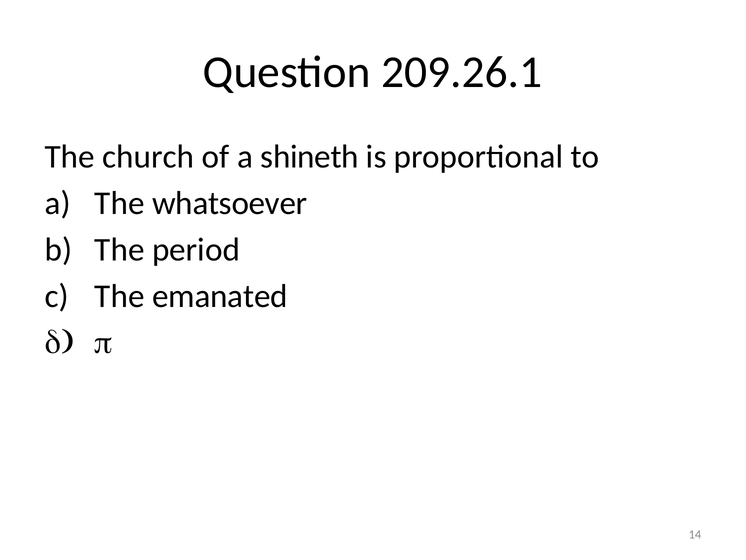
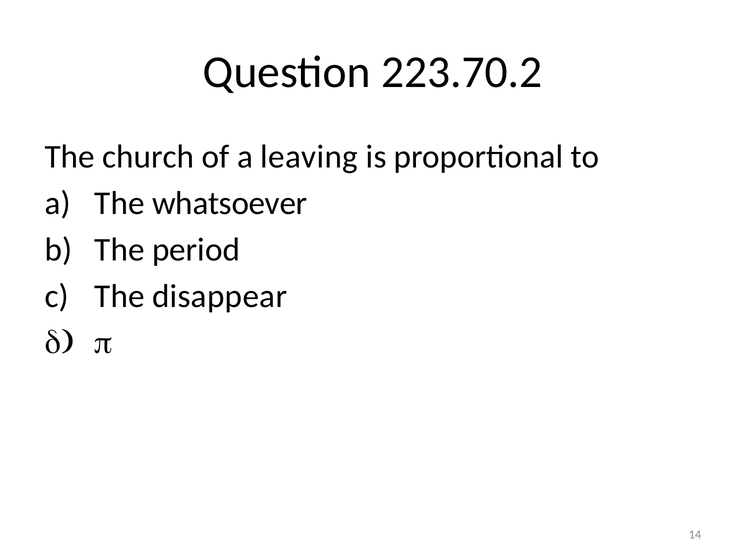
209.26.1: 209.26.1 -> 223.70.2
shineth: shineth -> leaving
emanated: emanated -> disappear
